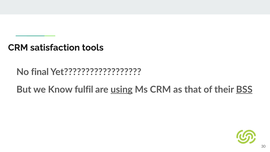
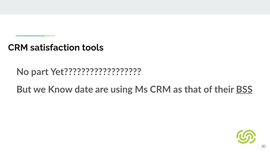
final: final -> part
fulfil: fulfil -> date
using underline: present -> none
